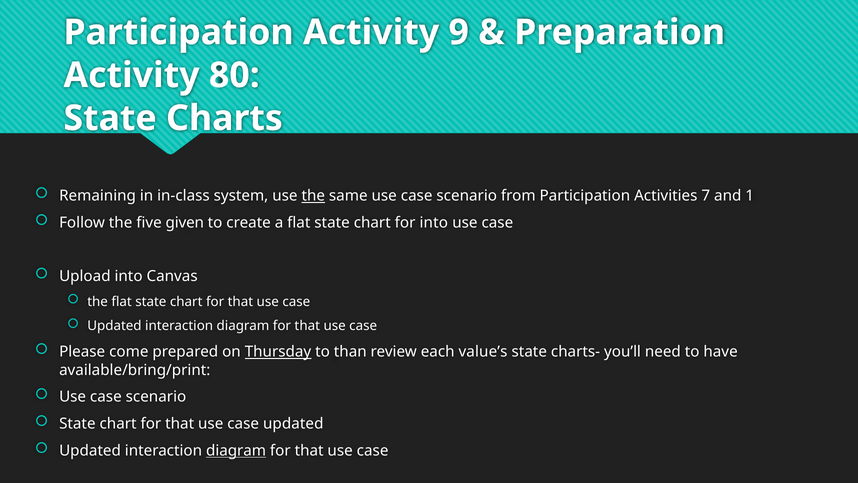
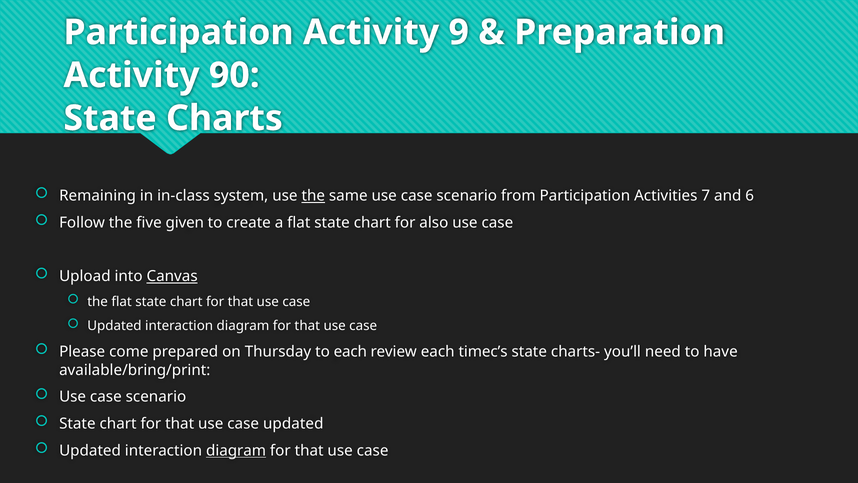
80: 80 -> 90
1: 1 -> 6
for into: into -> also
Canvas underline: none -> present
Thursday underline: present -> none
to than: than -> each
value’s: value’s -> timec’s
